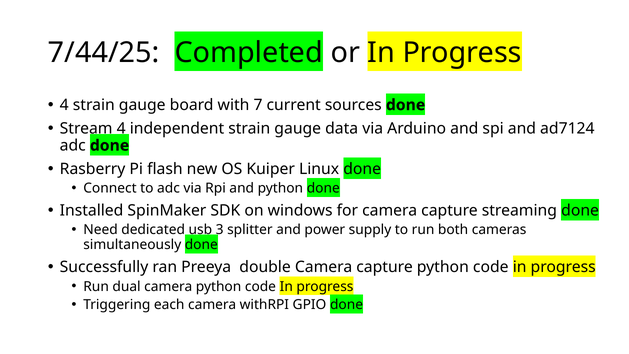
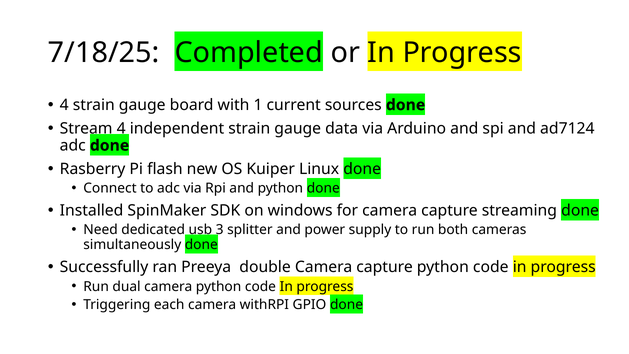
7/44/25: 7/44/25 -> 7/18/25
7: 7 -> 1
